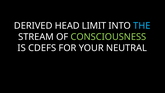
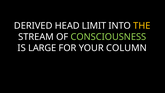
THE colour: light blue -> yellow
CDEFS: CDEFS -> LARGE
NEUTRAL: NEUTRAL -> COLUMN
